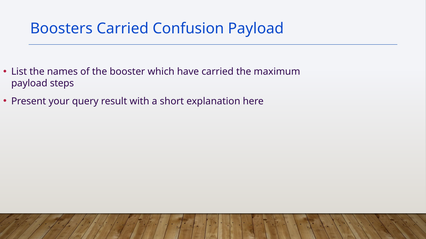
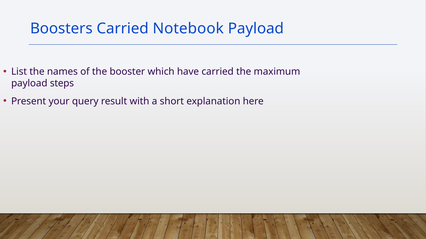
Confusion: Confusion -> Notebook
